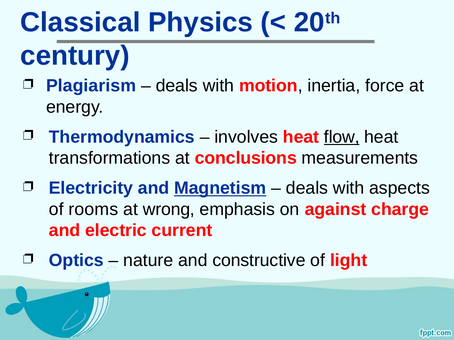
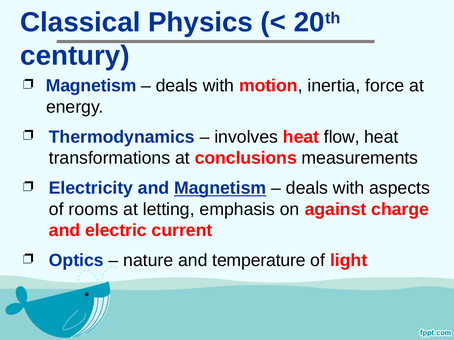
Plagiarism at (91, 86): Plagiarism -> Magnetism
flow underline: present -> none
wrong: wrong -> letting
constructive: constructive -> temperature
